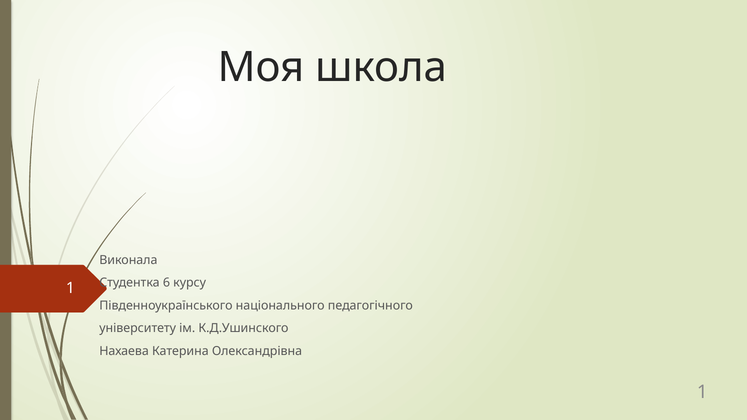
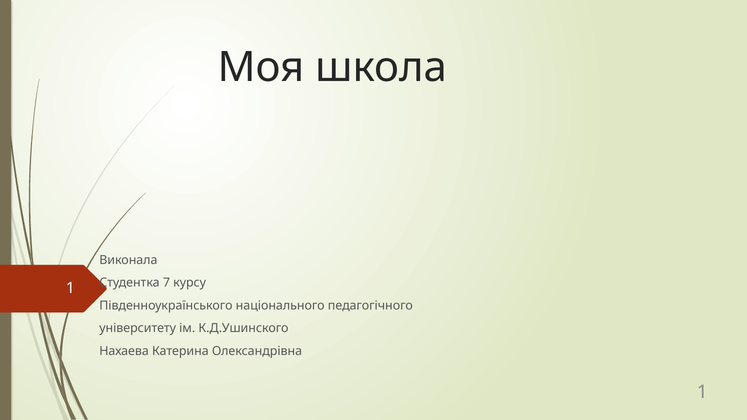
6: 6 -> 7
